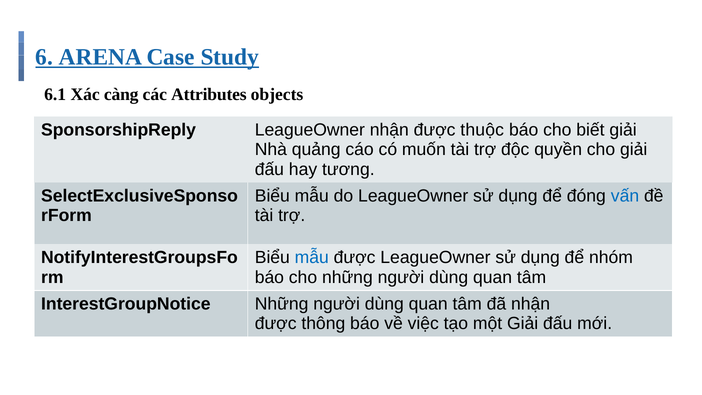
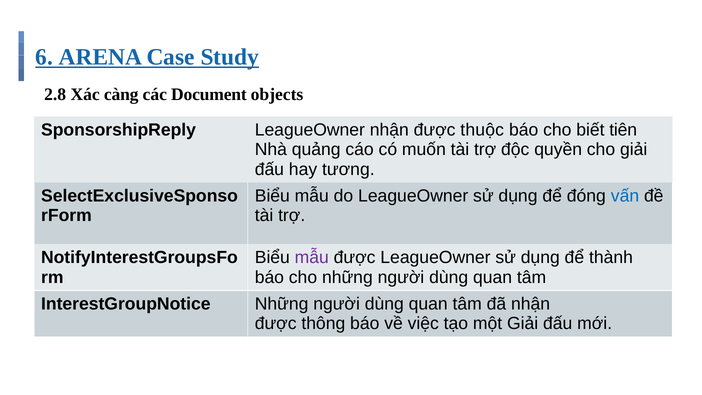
6.1: 6.1 -> 2.8
Attributes: Attributes -> Document
biết giải: giải -> tiên
mẫu at (312, 258) colour: blue -> purple
nhóm: nhóm -> thành
